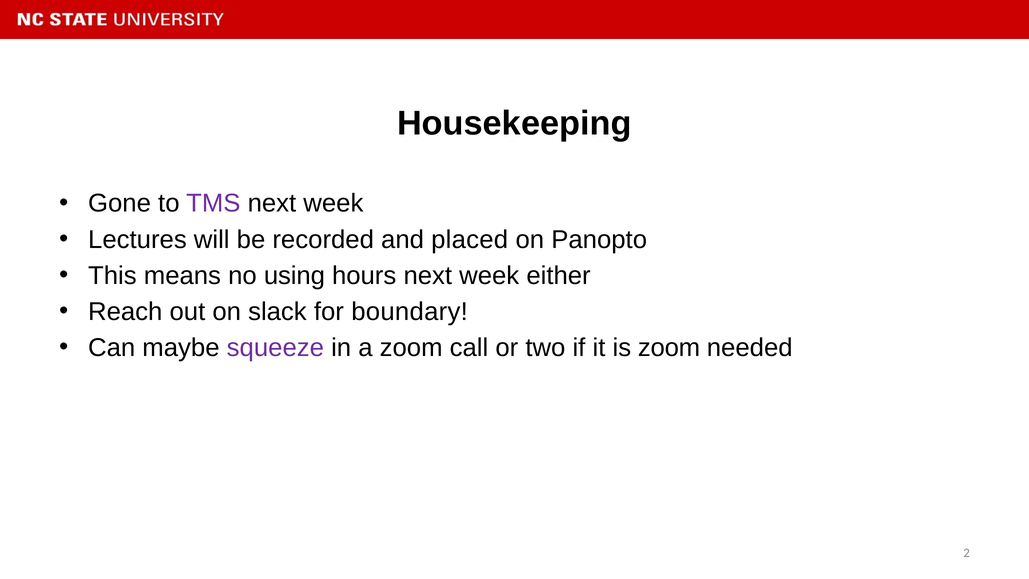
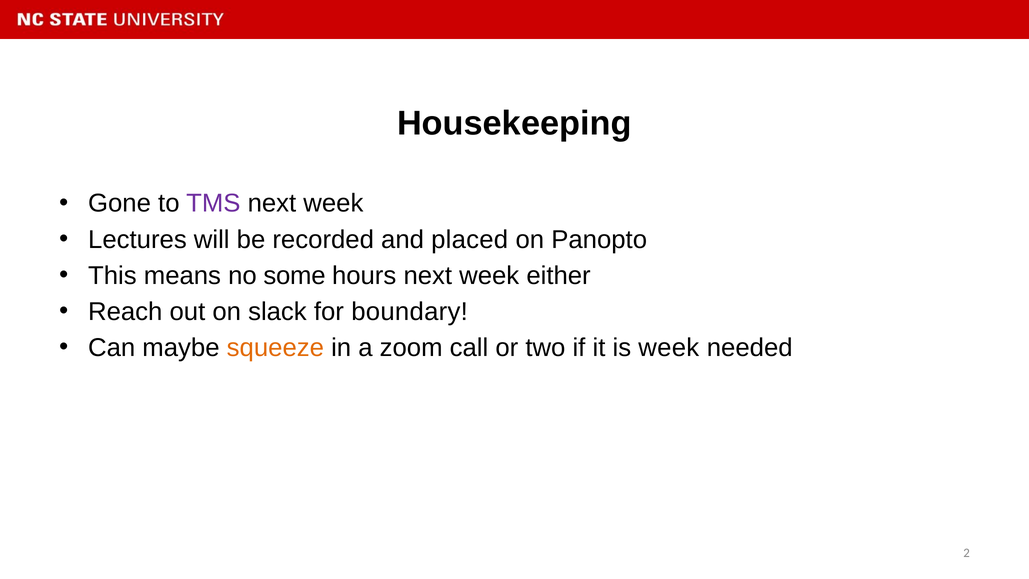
using: using -> some
squeeze colour: purple -> orange
is zoom: zoom -> week
